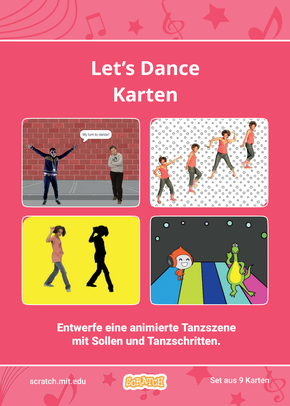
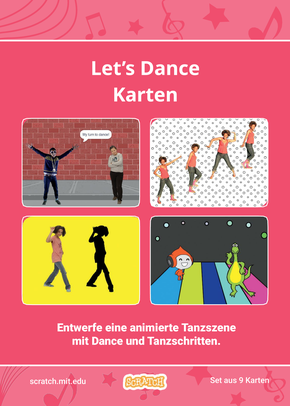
mit Sollen: Sollen -> Dance
